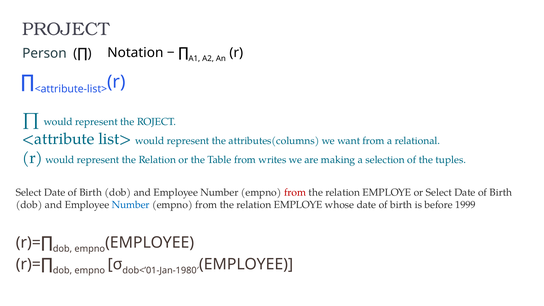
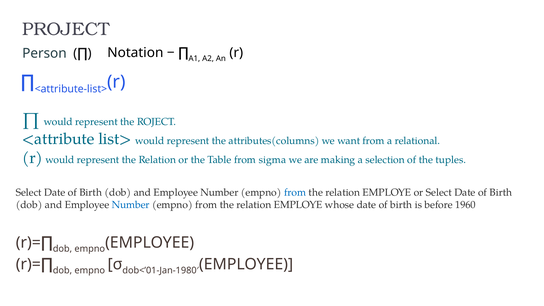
writes: writes -> sigma
from at (295, 192) colour: red -> blue
1999: 1999 -> 1960
